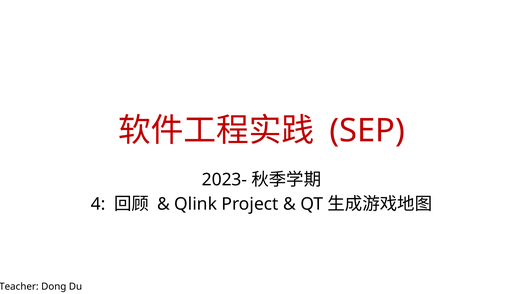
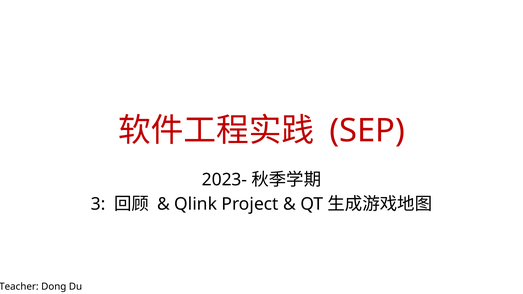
4: 4 -> 3
